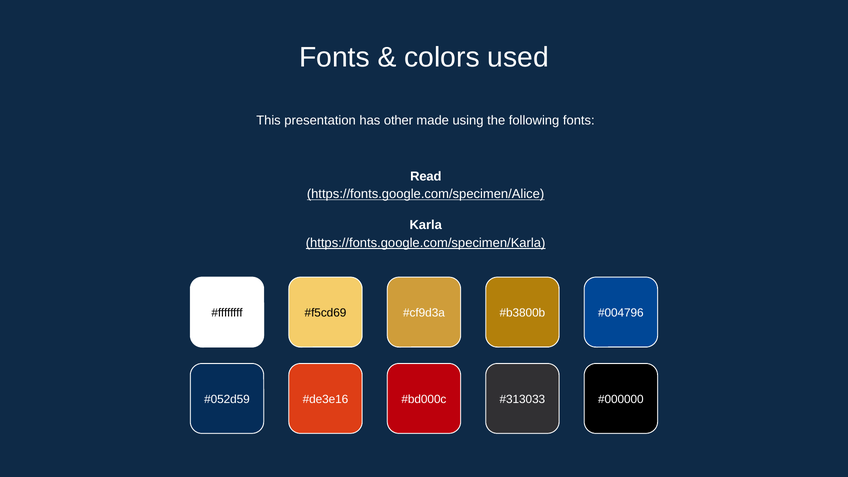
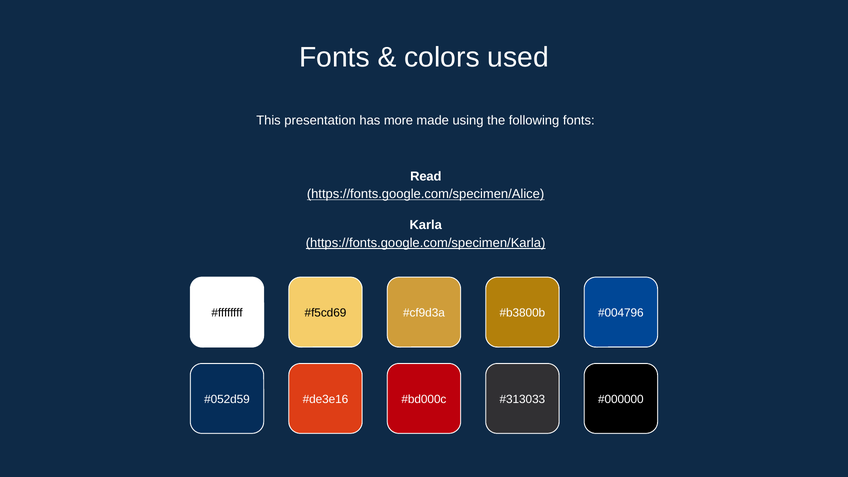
other: other -> more
